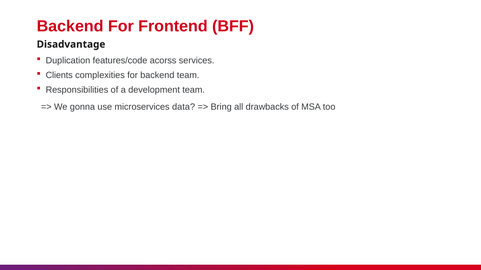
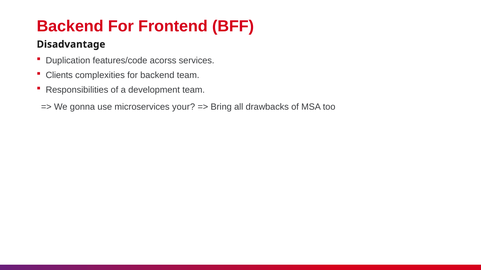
data: data -> your
